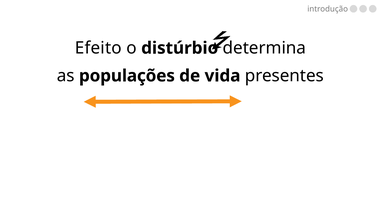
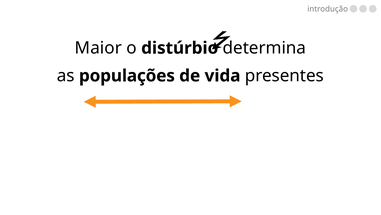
Efeito: Efeito -> Maior
